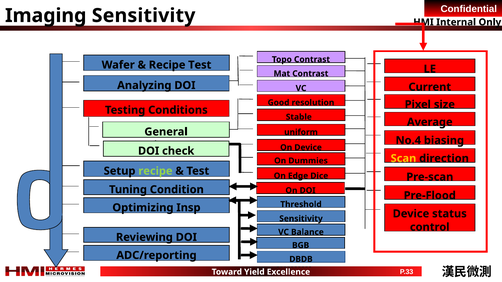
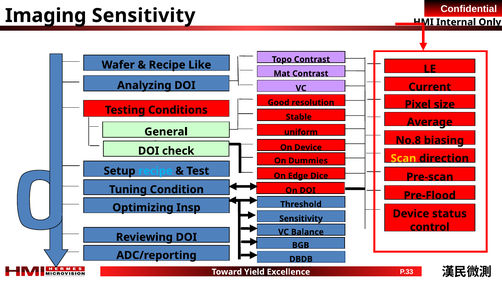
Recipe Test: Test -> Like
No.4: No.4 -> No.8
recipe at (155, 171) colour: light green -> light blue
